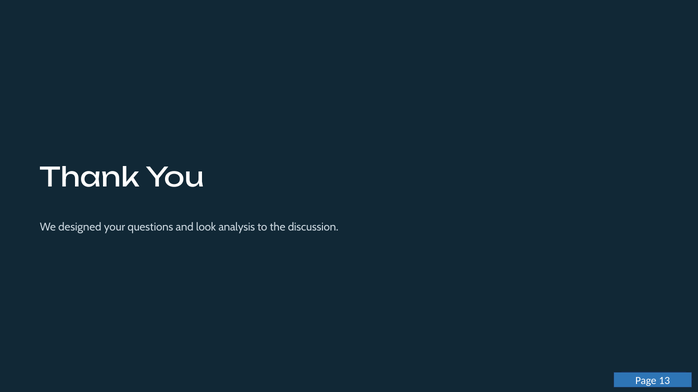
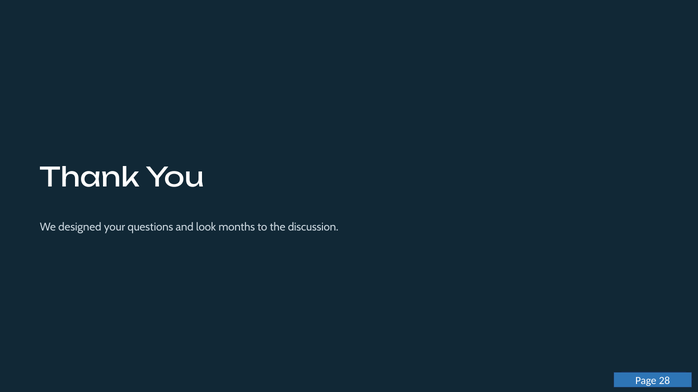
analysis: analysis -> months
13: 13 -> 28
